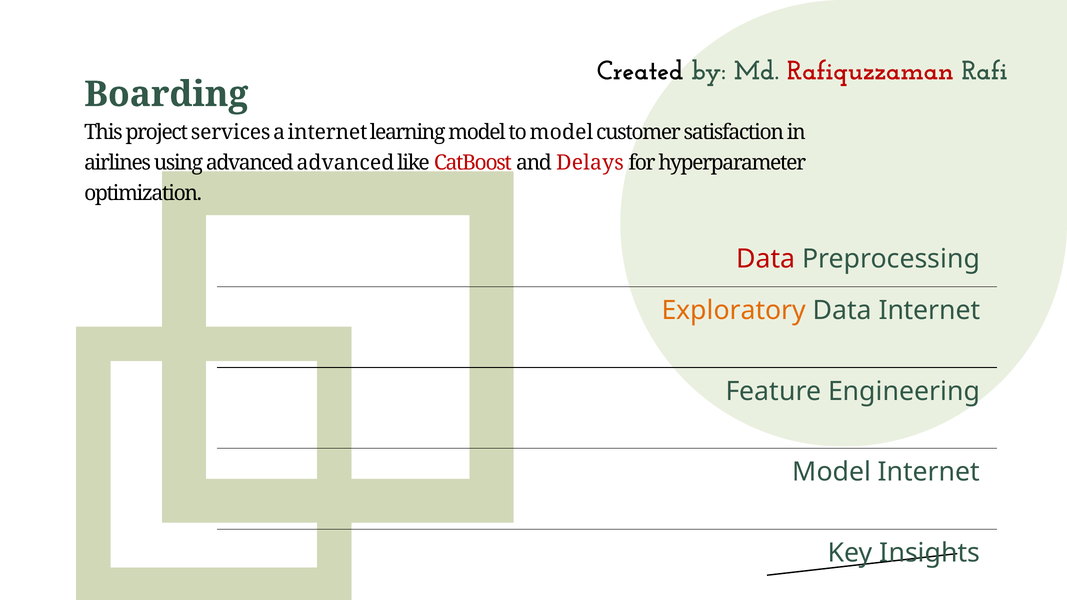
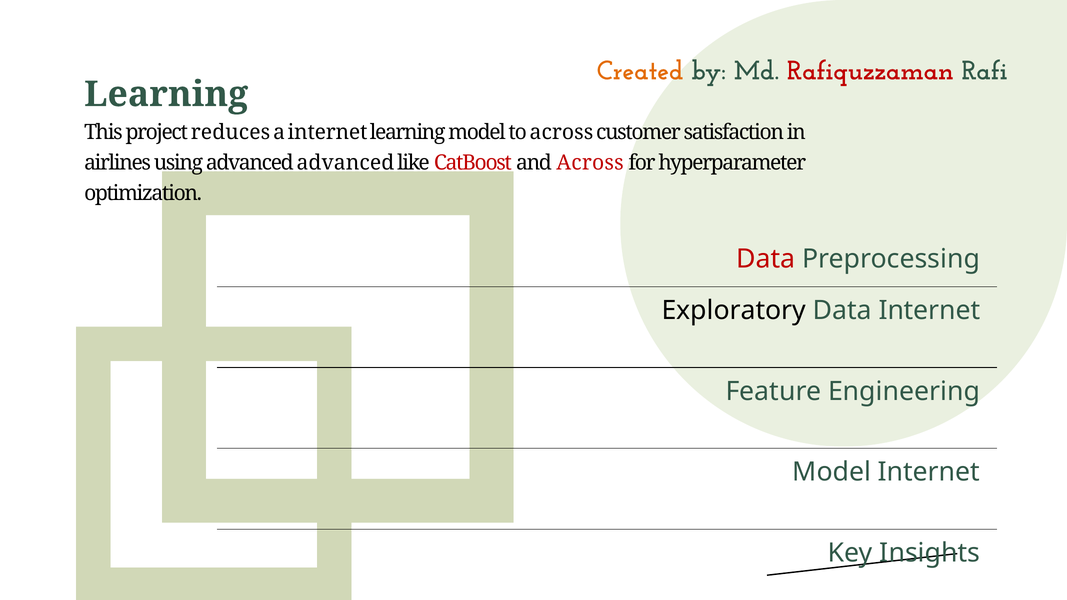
Created colour: black -> orange
Boarding at (166, 94): Boarding -> Learning
services: services -> reduces
to model: model -> across
and Delays: Delays -> Across
Exploratory colour: orange -> black
